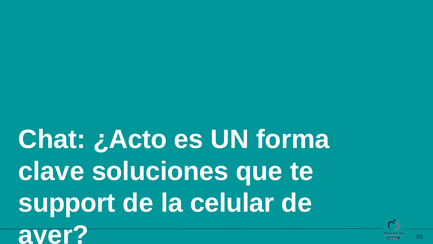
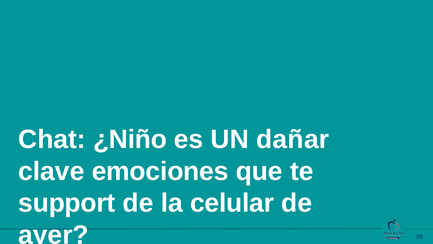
¿Acto: ¿Acto -> ¿Niño
forma: forma -> dañar
soluciones: soluciones -> emociones
